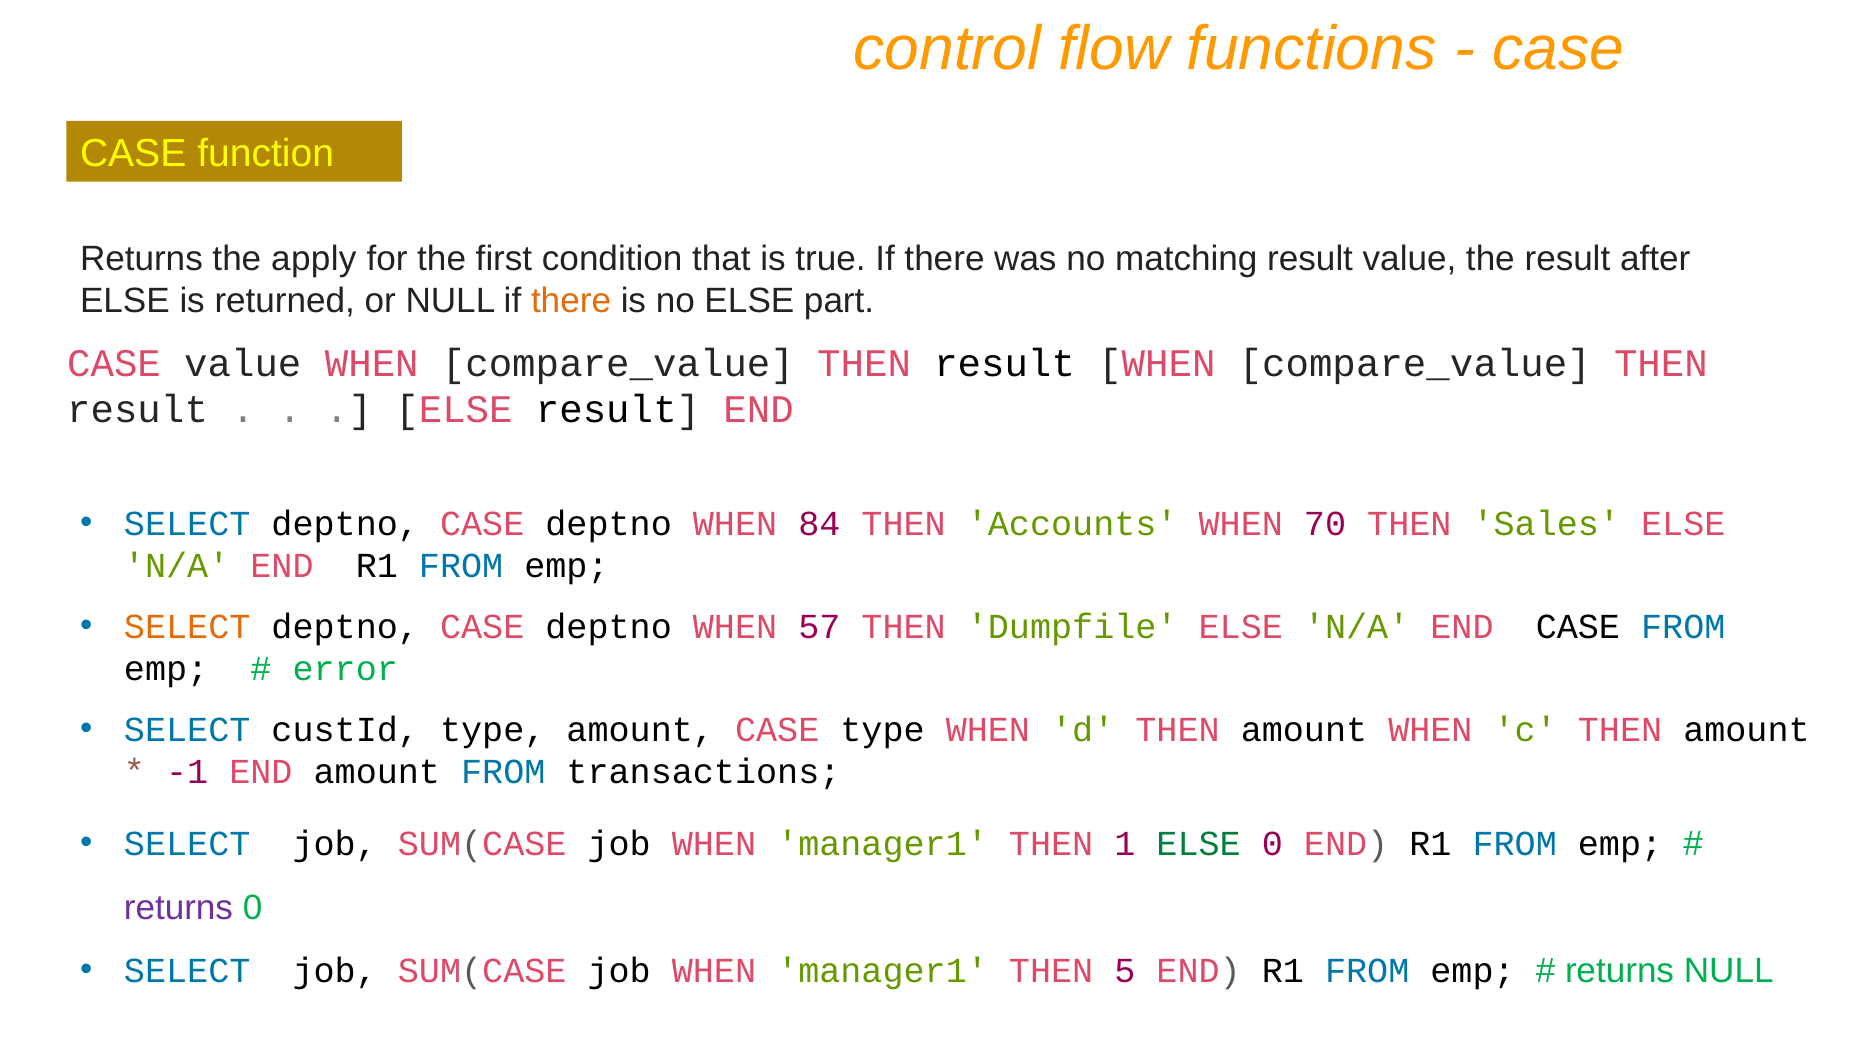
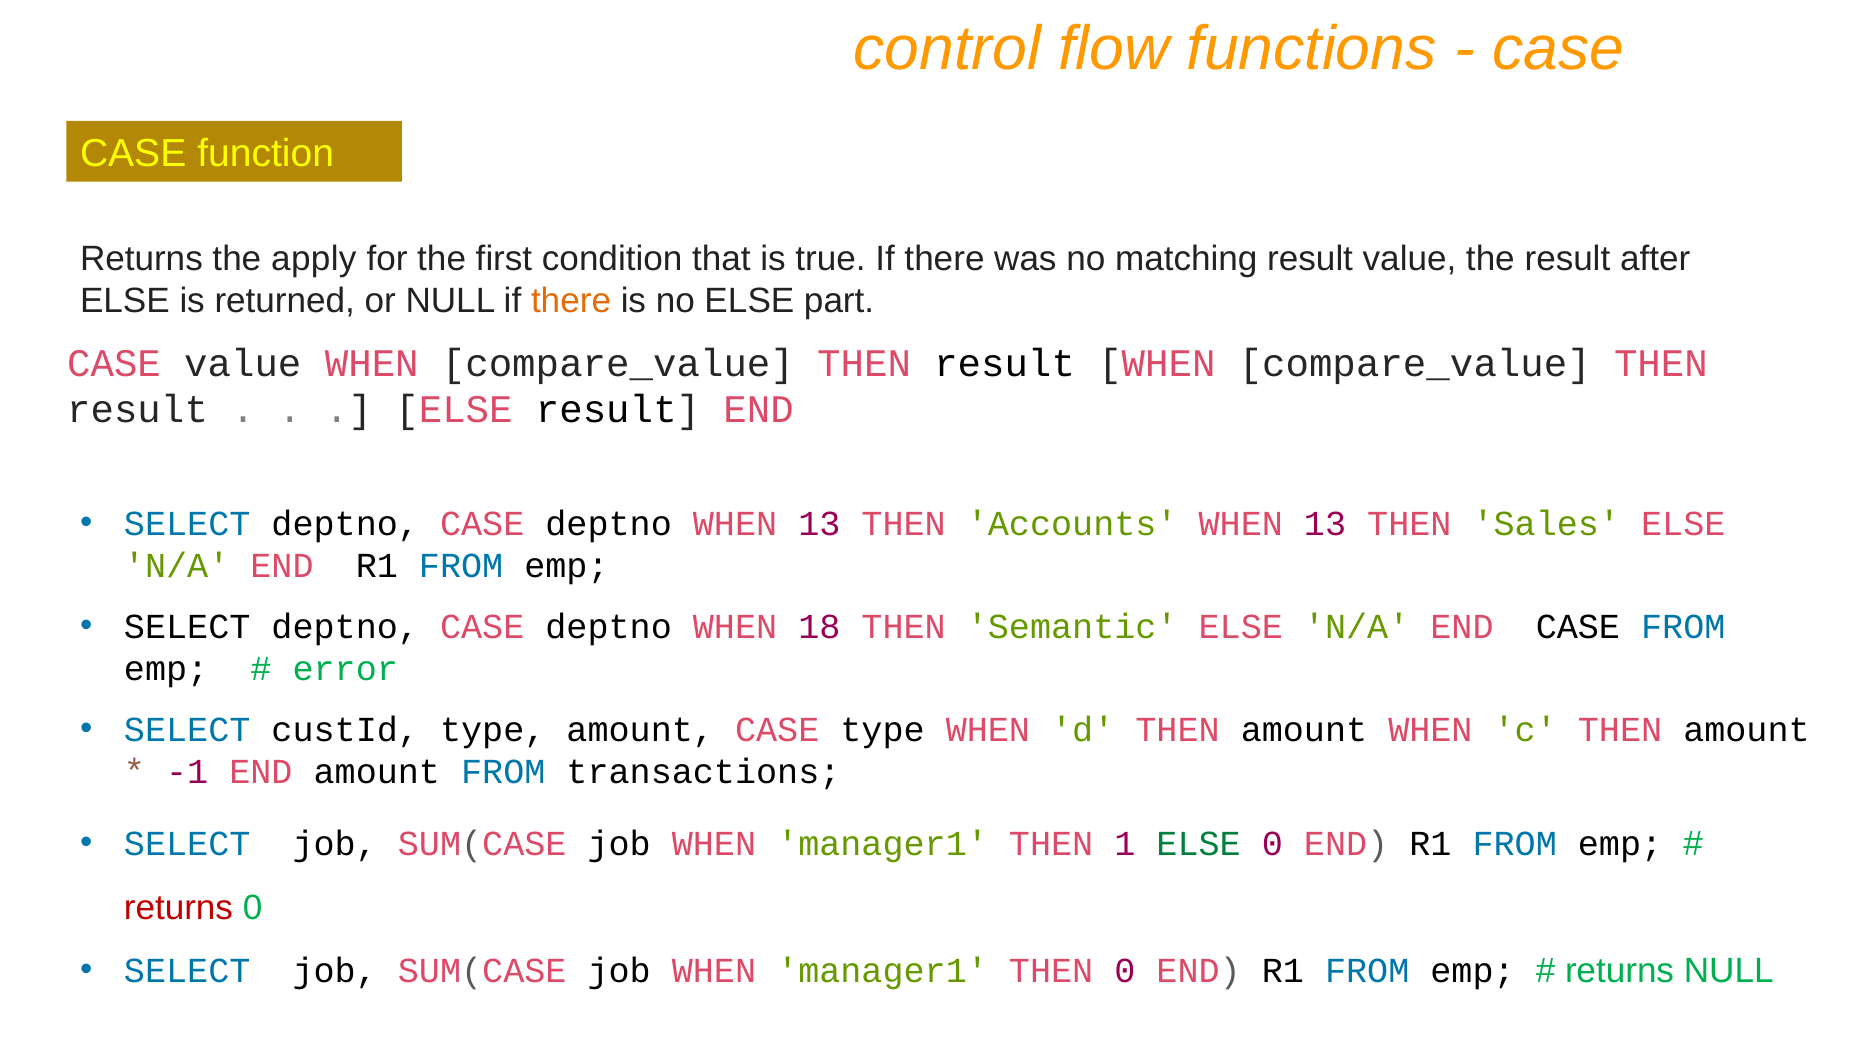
deptno WHEN 84: 84 -> 13
Accounts WHEN 70: 70 -> 13
SELECT at (187, 627) colour: orange -> black
57: 57 -> 18
Dumpfile: Dumpfile -> Semantic
returns at (179, 907) colour: purple -> red
THEN 5: 5 -> 0
